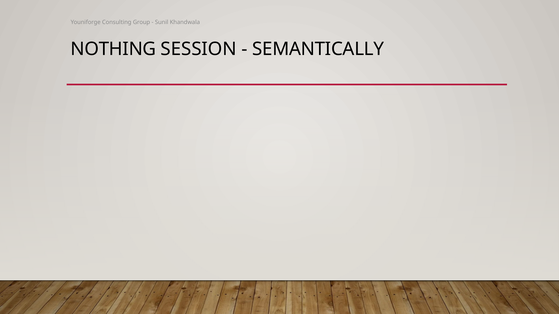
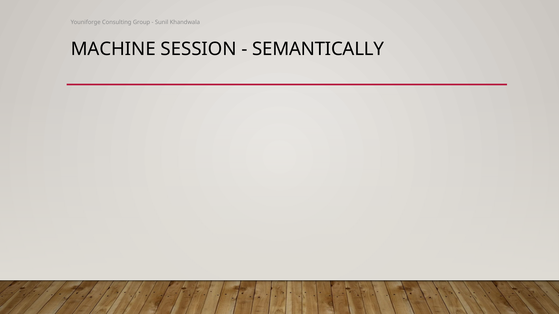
NOTHING: NOTHING -> MACHINE
